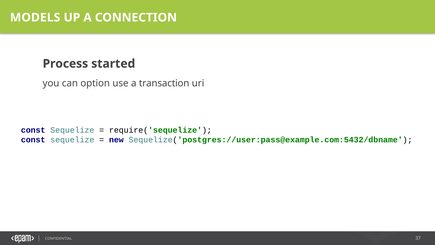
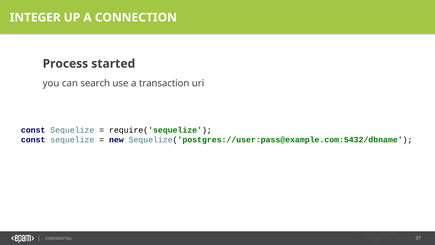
MODELS: MODELS -> INTEGER
option: option -> search
